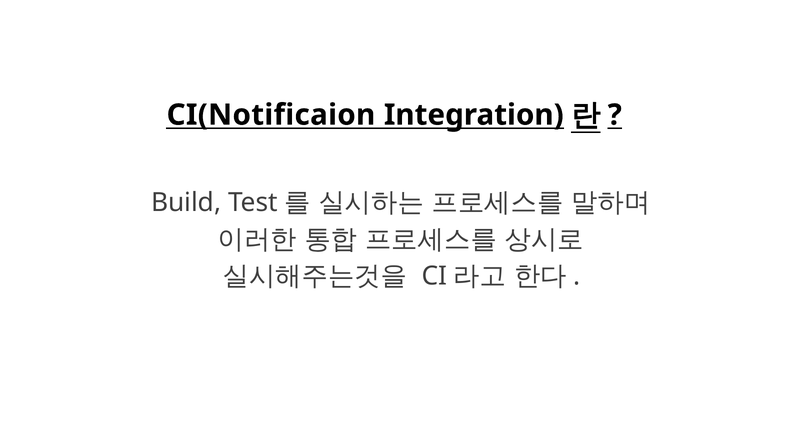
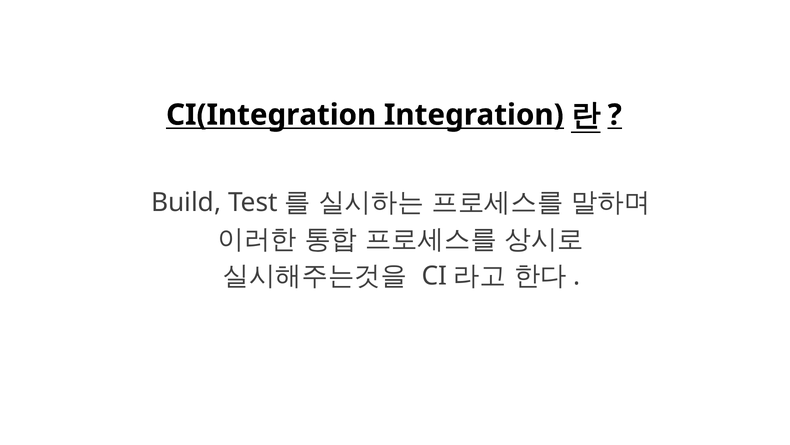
CI(Notificaion: CI(Notificaion -> CI(Integration
